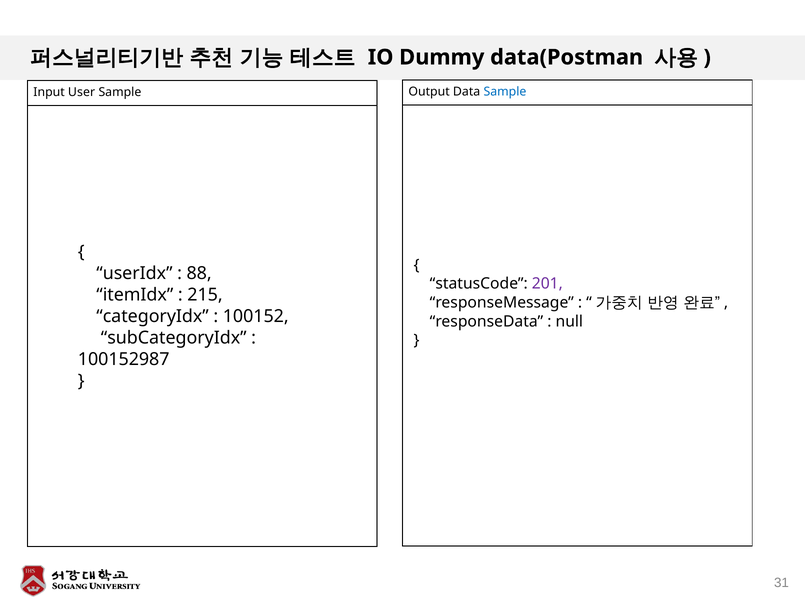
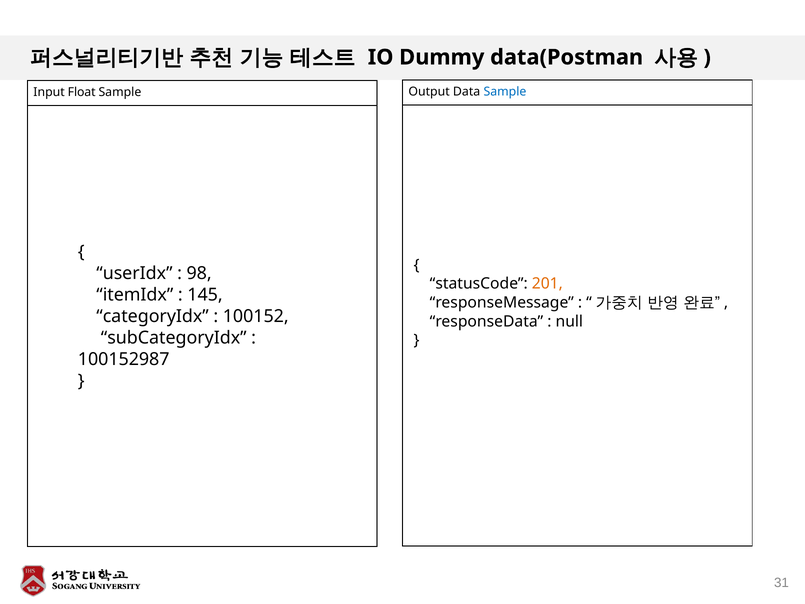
User: User -> Float
88: 88 -> 98
201 colour: purple -> orange
215: 215 -> 145
